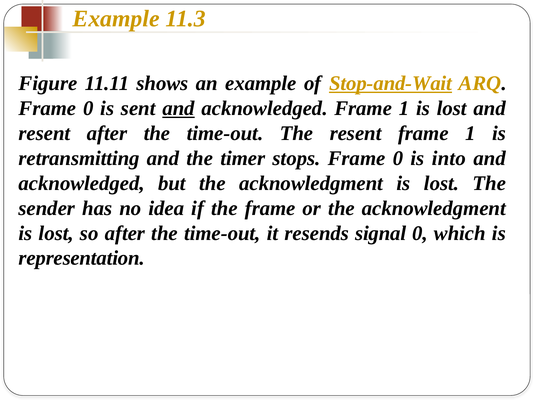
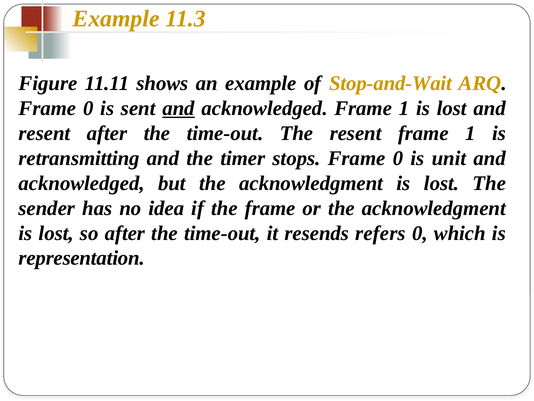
Stop-and-Wait underline: present -> none
into: into -> unit
signal: signal -> refers
